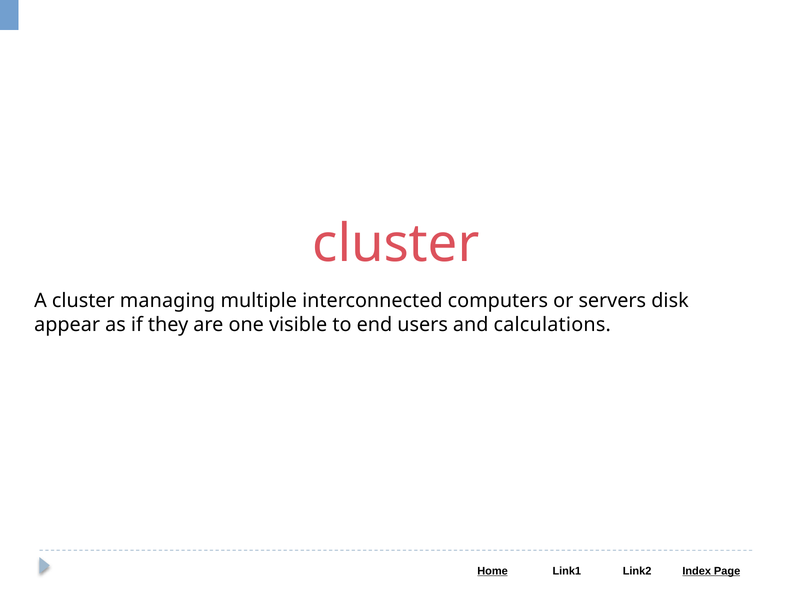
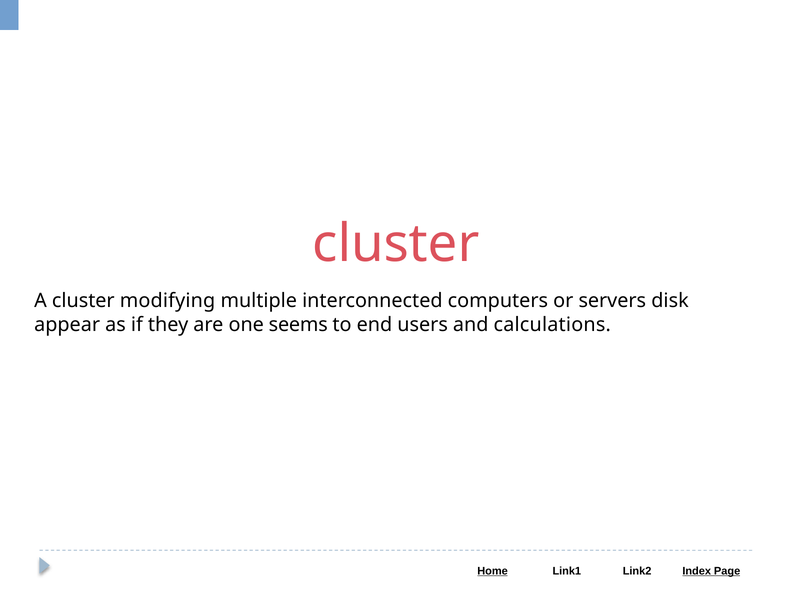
managing: managing -> modifying
visible: visible -> seems
